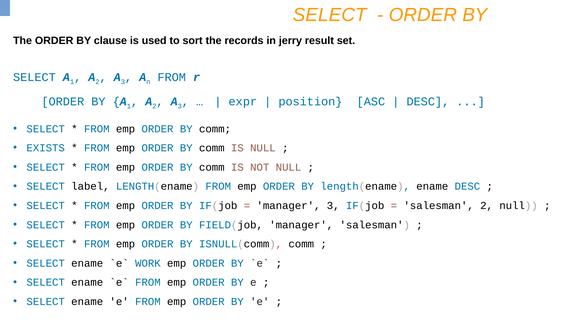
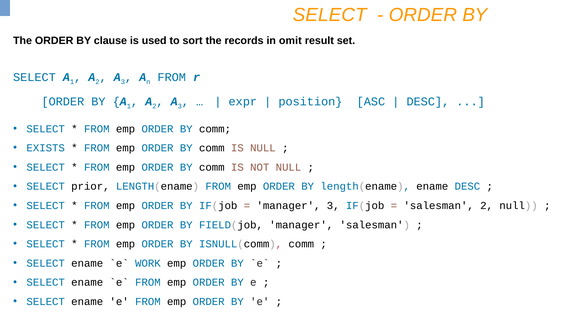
jerry: jerry -> omit
label: label -> prior
